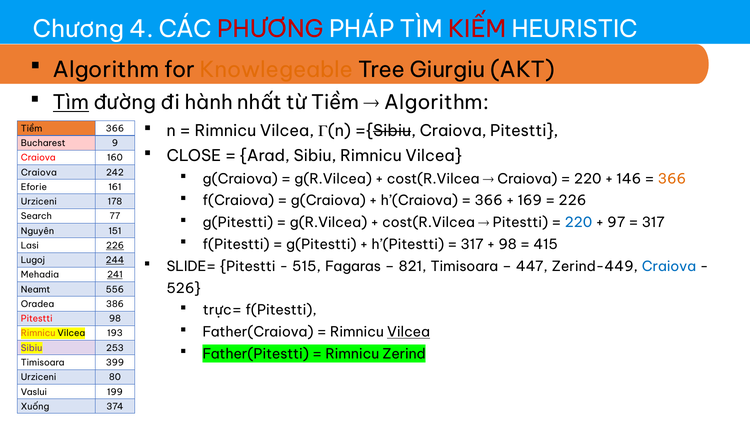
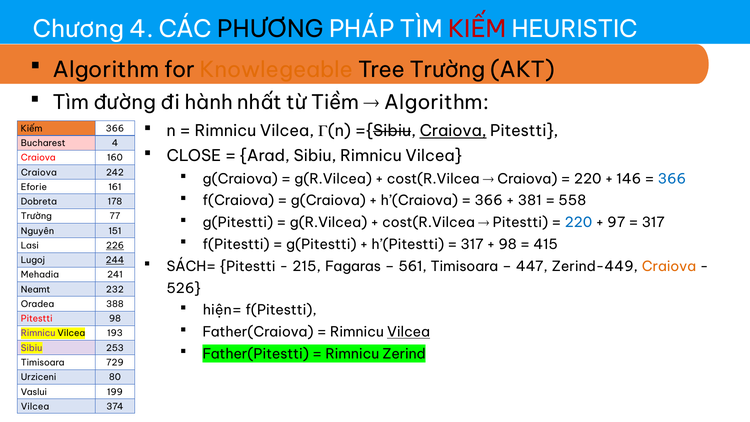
PHƯƠNG colour: red -> black
Tree Giurgiu: Giurgiu -> Trường
Tìm at (71, 103) underline: present -> none
Craiova at (453, 131) underline: none -> present
Tiềm at (32, 129): Tiềm -> Kiếm
Bucharest 9: 9 -> 4
366 at (672, 179) colour: orange -> blue
169: 169 -> 381
226 at (572, 201): 226 -> 558
Urziceni at (39, 202): Urziceni -> Dobreta
Search at (36, 216): Search -> Trường
SLIDE=: SLIDE= -> SÁCH=
515: 515 -> 215
821: 821 -> 561
Craiova at (669, 266) colour: blue -> orange
241 underline: present -> none
556: 556 -> 232
386: 386 -> 388
trực=: trực= -> hiện=
Rimnicu at (38, 333) colour: orange -> purple
399: 399 -> 729
Xuống at (35, 407): Xuống -> Vilcea
